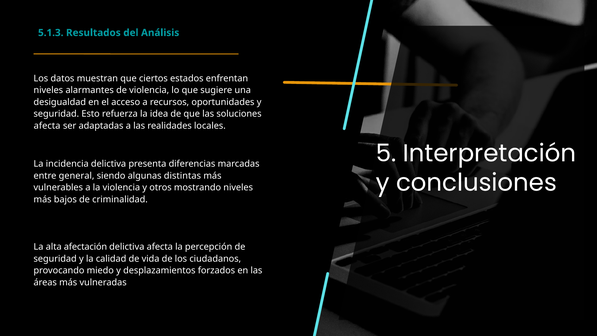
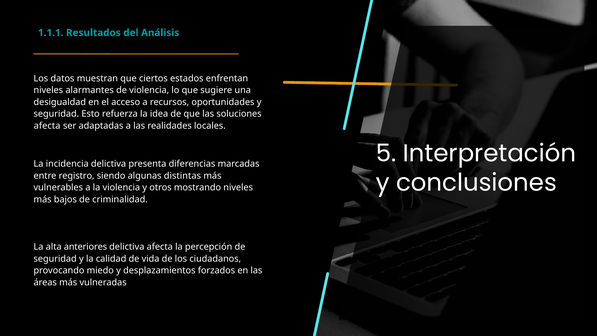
5.1.3: 5.1.3 -> 1.1.1
general: general -> registro
afectación: afectación -> anteriores
